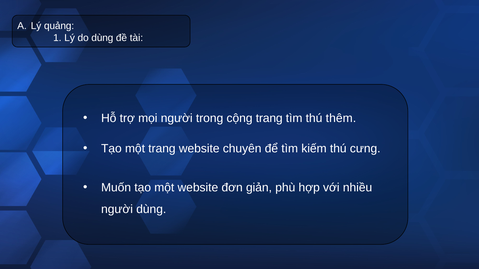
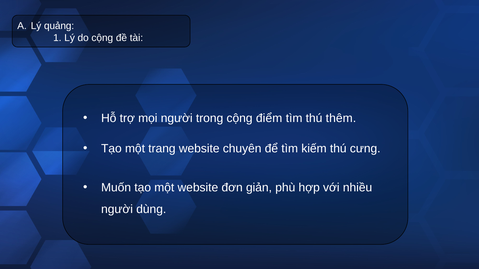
do dùng: dùng -> cộng
cộng trang: trang -> điểm
